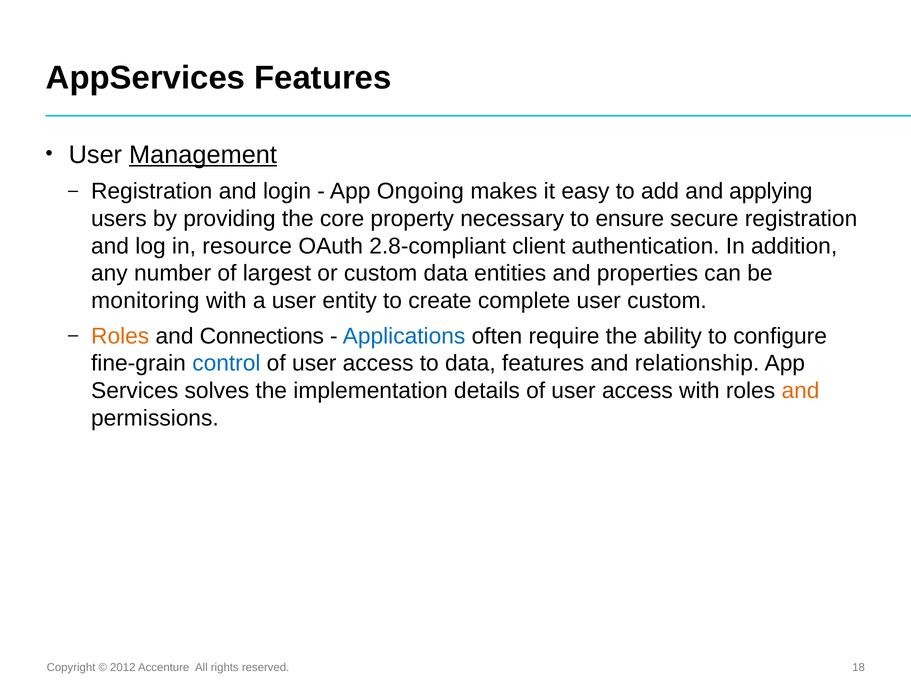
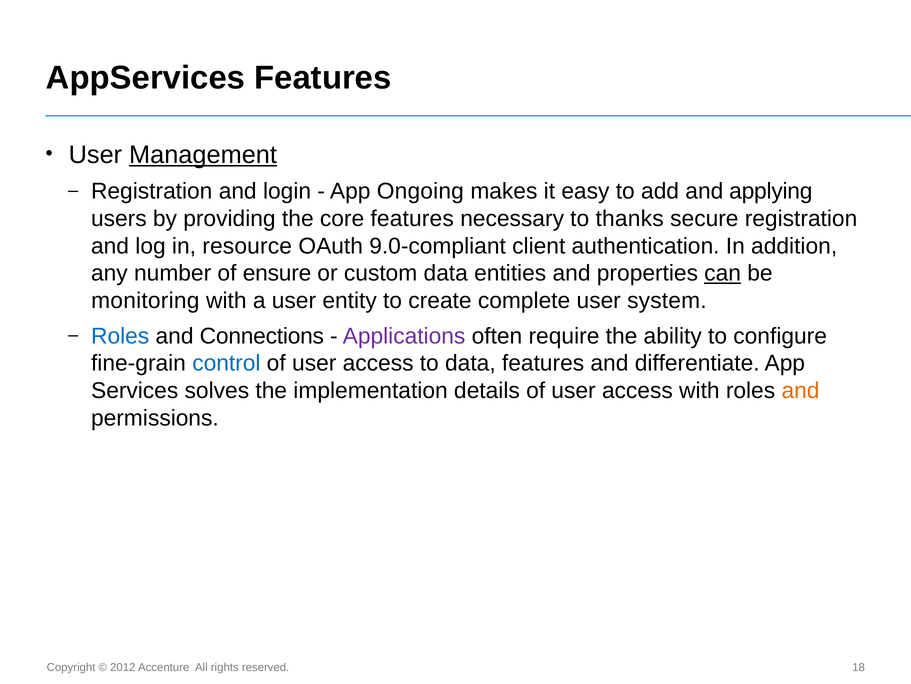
core property: property -> features
ensure: ensure -> thanks
2.8-compliant: 2.8-compliant -> 9.0-compliant
largest: largest -> ensure
can underline: none -> present
user custom: custom -> system
Roles at (120, 336) colour: orange -> blue
Applications colour: blue -> purple
relationship: relationship -> differentiate
